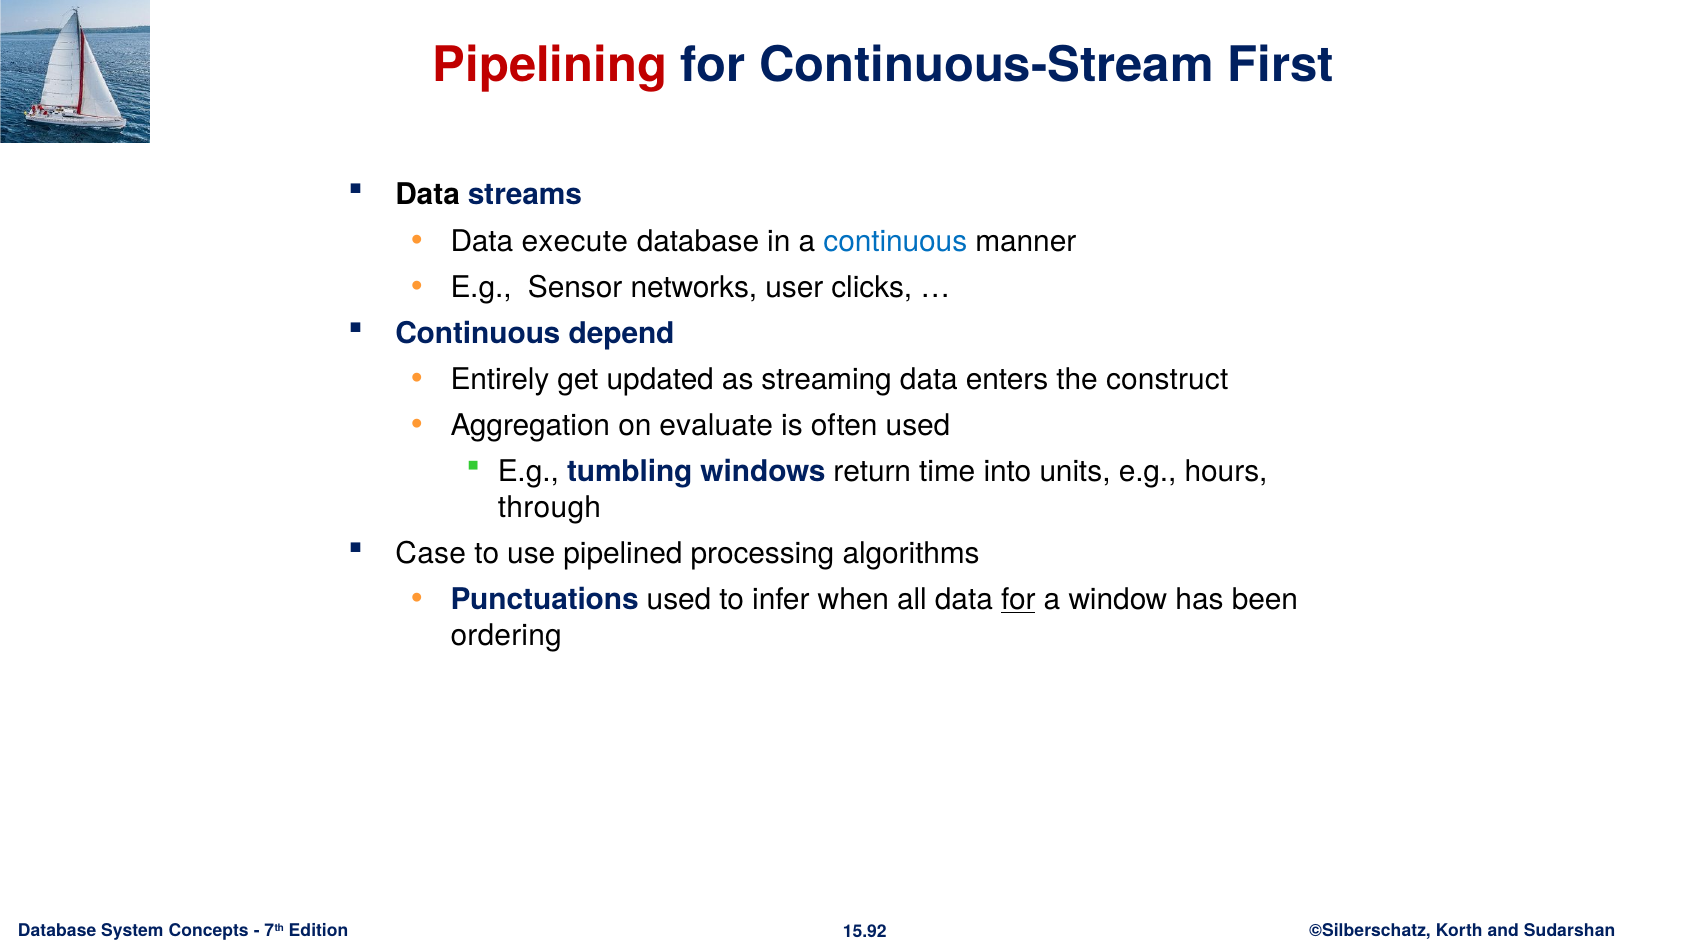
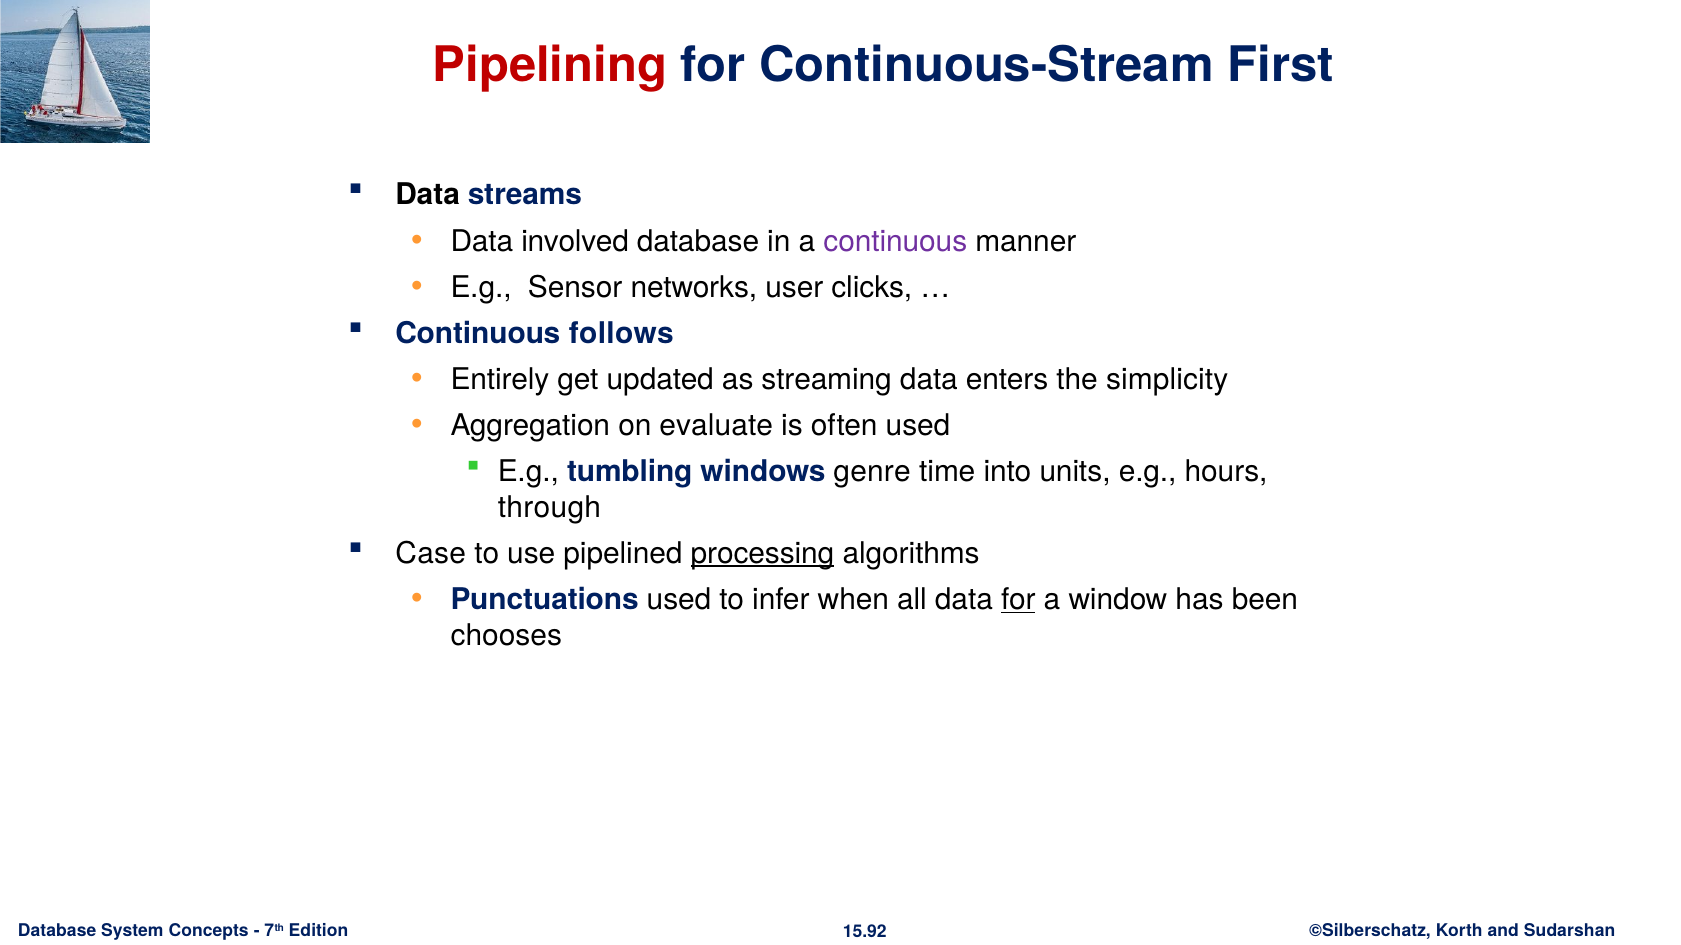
execute: execute -> involved
continuous at (895, 241) colour: blue -> purple
depend: depend -> follows
construct: construct -> simplicity
return: return -> genre
processing underline: none -> present
ordering: ordering -> chooses
